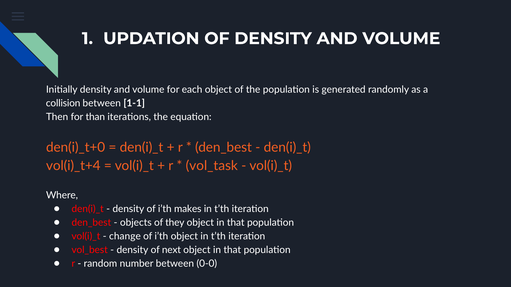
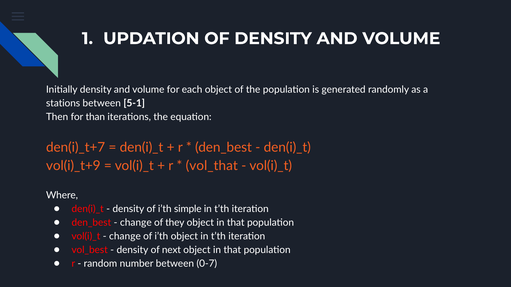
collision: collision -> stations
1-1: 1-1 -> 5-1
den(i)_t+0: den(i)_t+0 -> den(i)_t+7
vol(i)_t+4: vol(i)_t+4 -> vol(i)_t+9
vol_task: vol_task -> vol_that
makes: makes -> simple
objects at (136, 223): objects -> change
0-0: 0-0 -> 0-7
